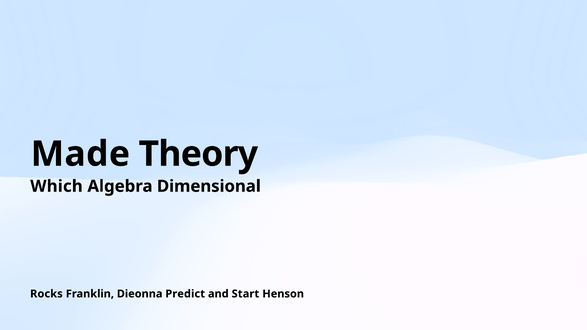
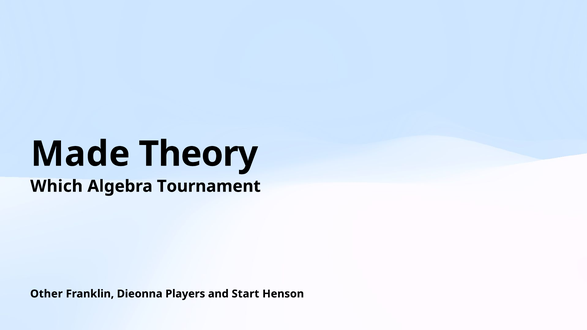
Dimensional: Dimensional -> Tournament
Rocks: Rocks -> Other
Predict: Predict -> Players
